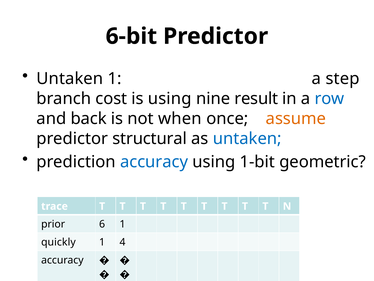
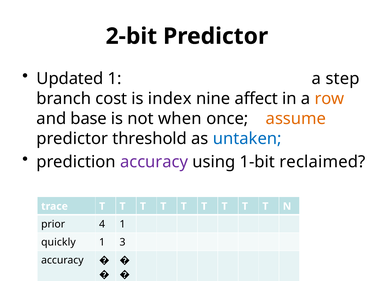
6-bit: 6-bit -> 2-bit
Untaken at (70, 78): Untaken -> Updated
is using: using -> index
result: result -> affect
row colour: blue -> orange
back: back -> base
structural: structural -> threshold
accuracy at (154, 162) colour: blue -> purple
geometric: geometric -> reclaimed
6: 6 -> 4
4: 4 -> 3
